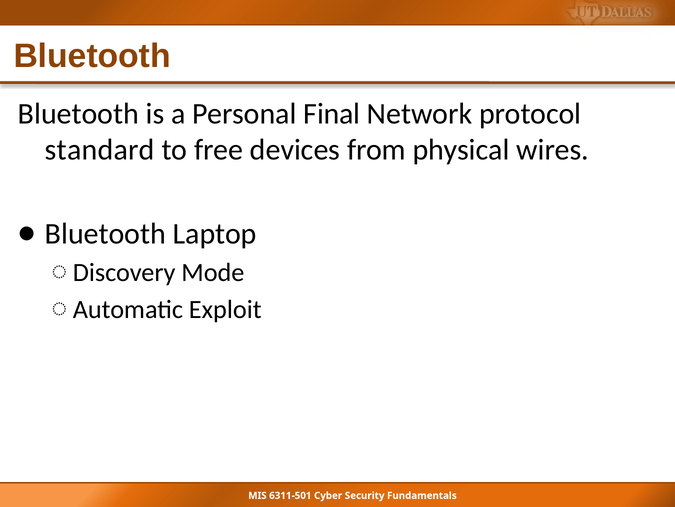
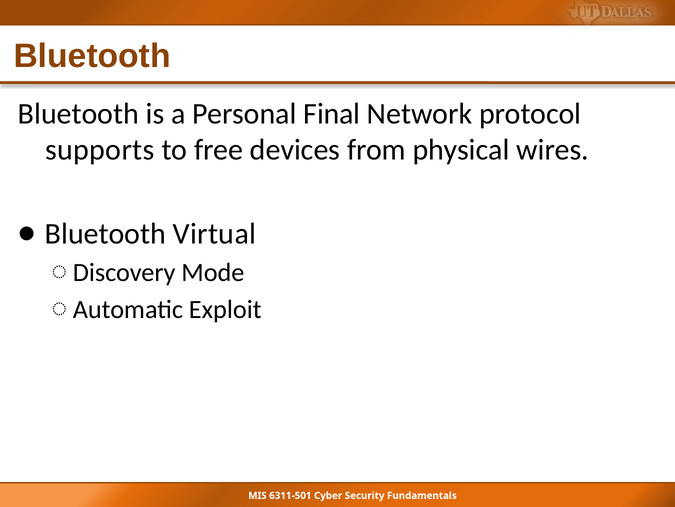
standard: standard -> supports
Laptop: Laptop -> Virtual
